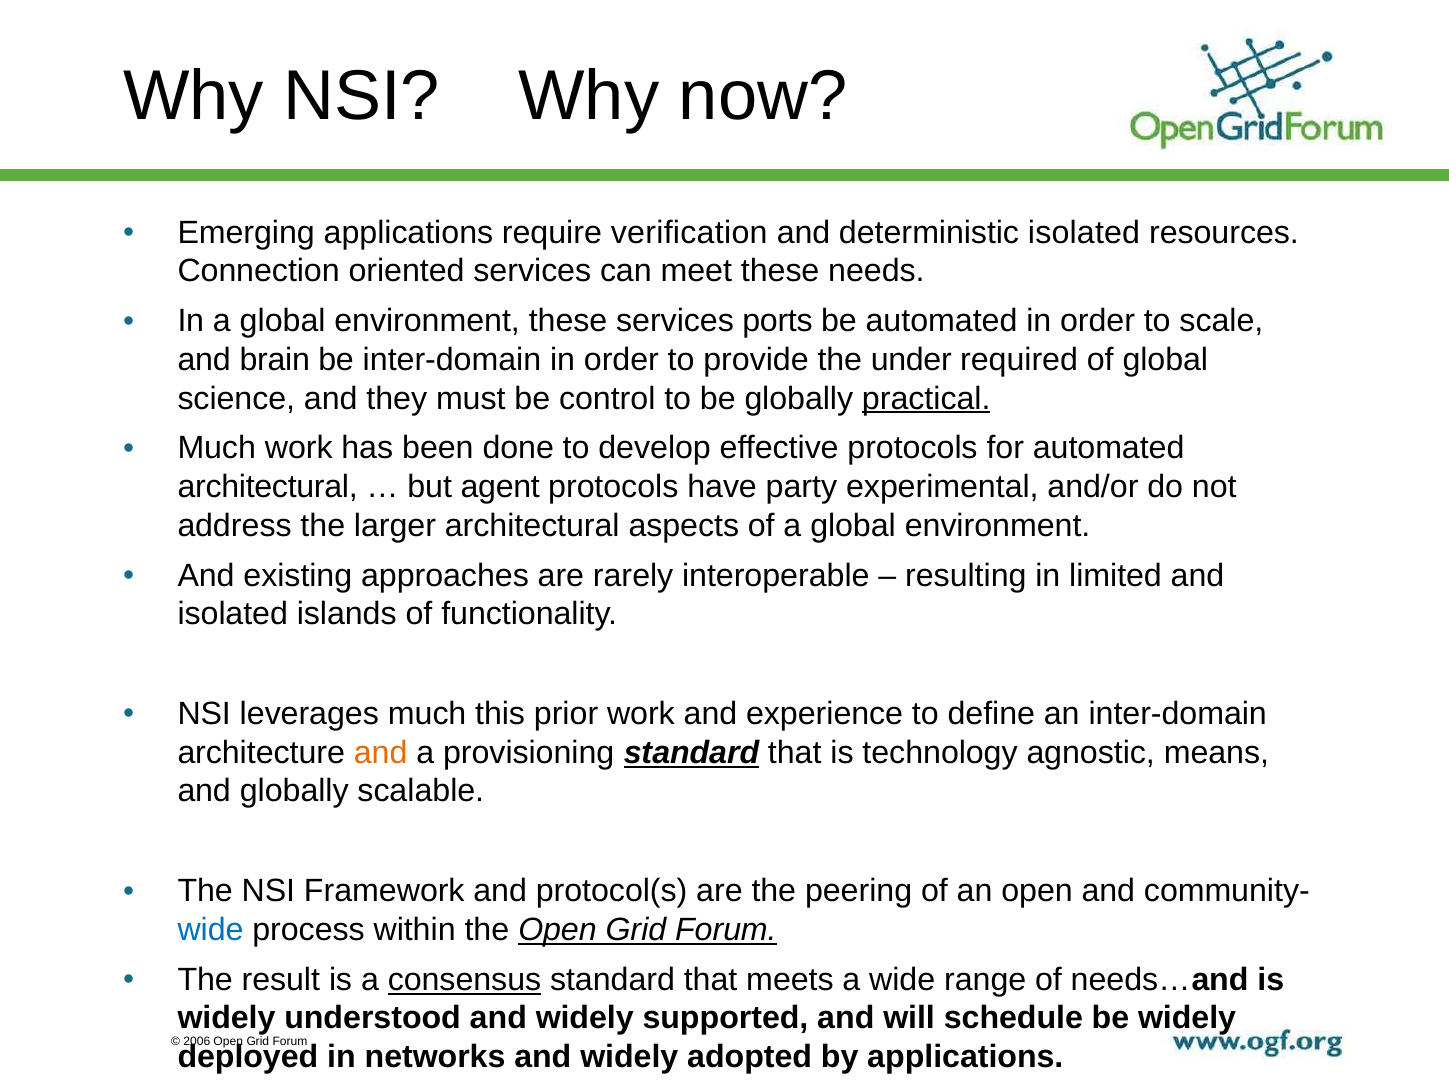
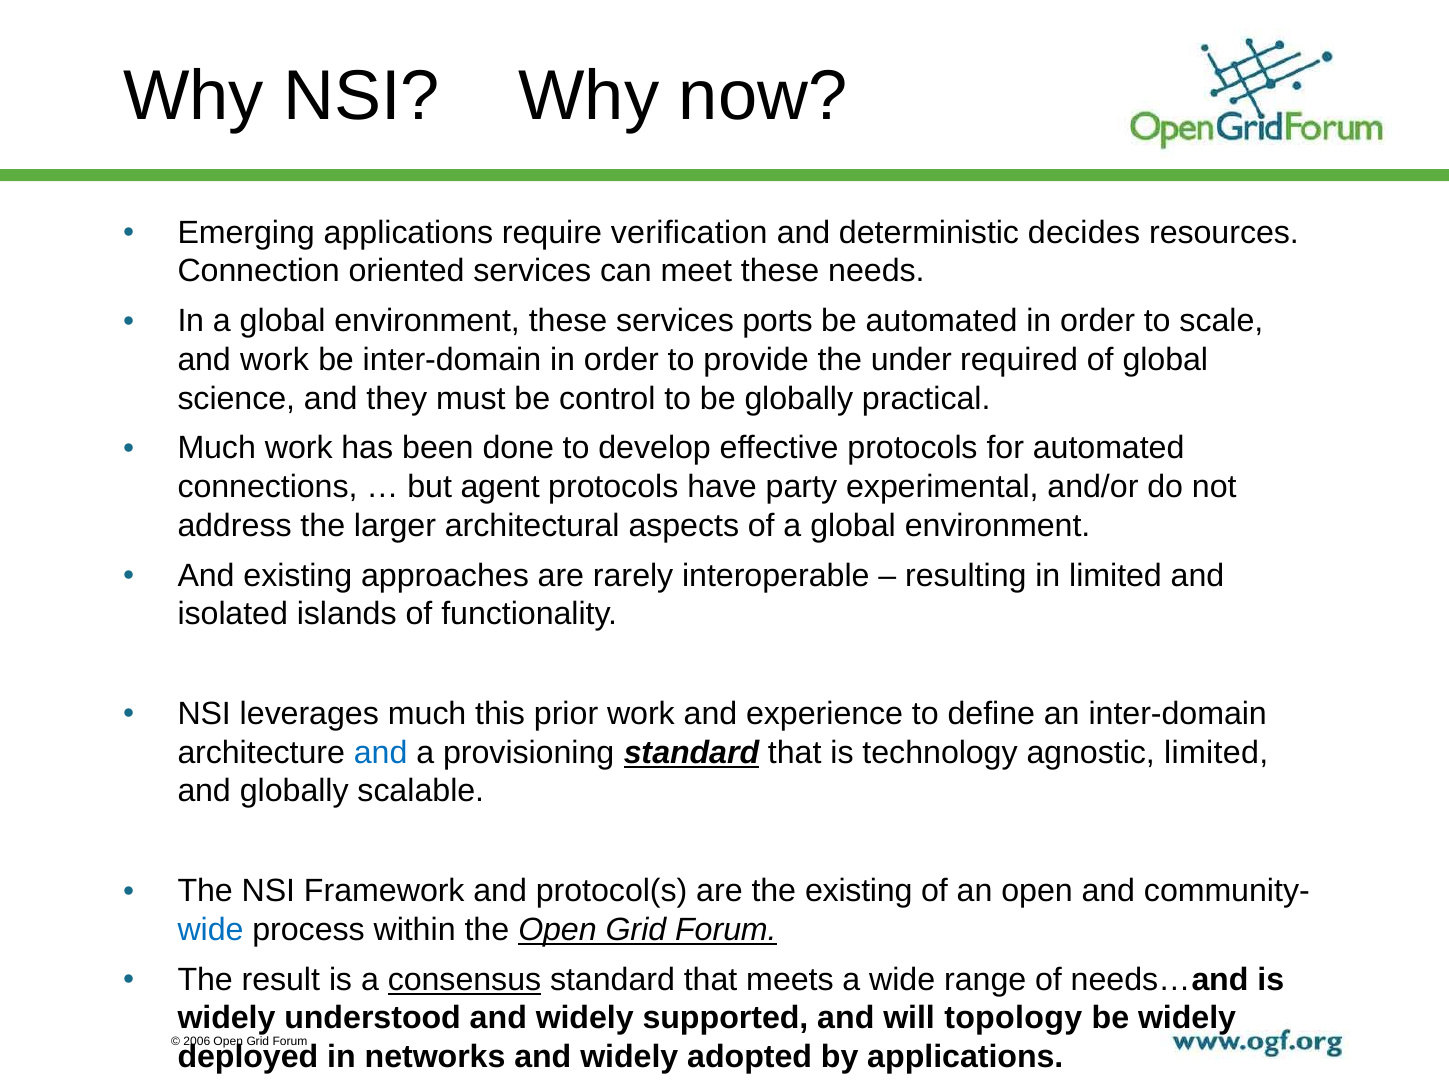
deterministic isolated: isolated -> decides
and brain: brain -> work
practical underline: present -> none
architectural at (268, 487): architectural -> connections
and at (381, 753) colour: orange -> blue
agnostic means: means -> limited
the peering: peering -> existing
schedule: schedule -> topology
